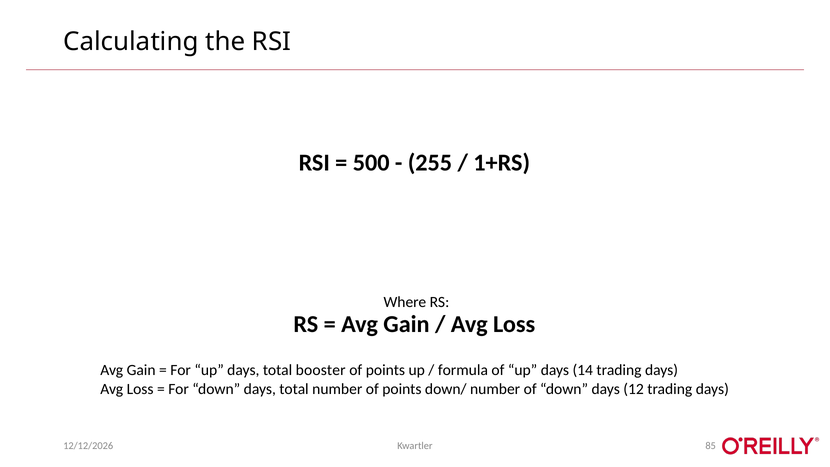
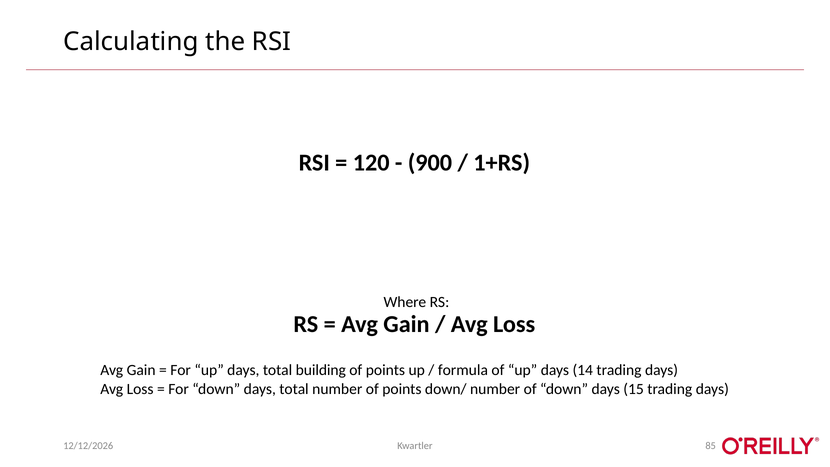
500: 500 -> 120
255: 255 -> 900
booster: booster -> building
12: 12 -> 15
